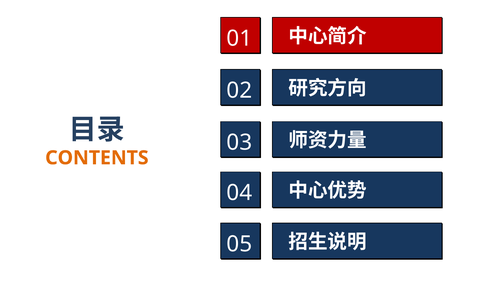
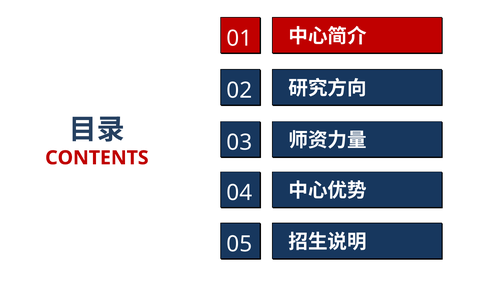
CONTENTS colour: orange -> red
